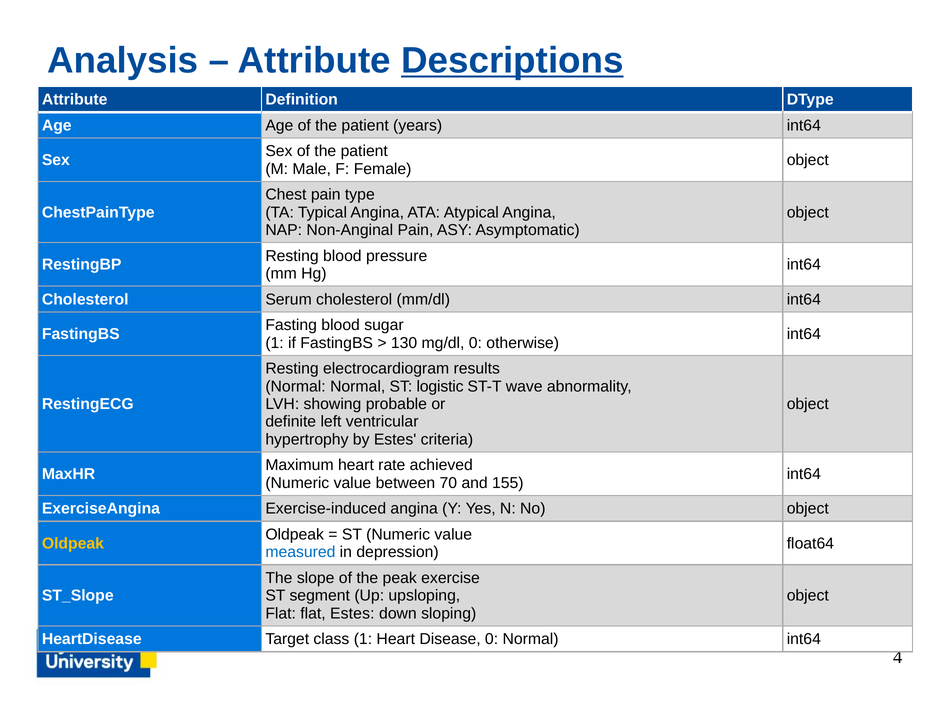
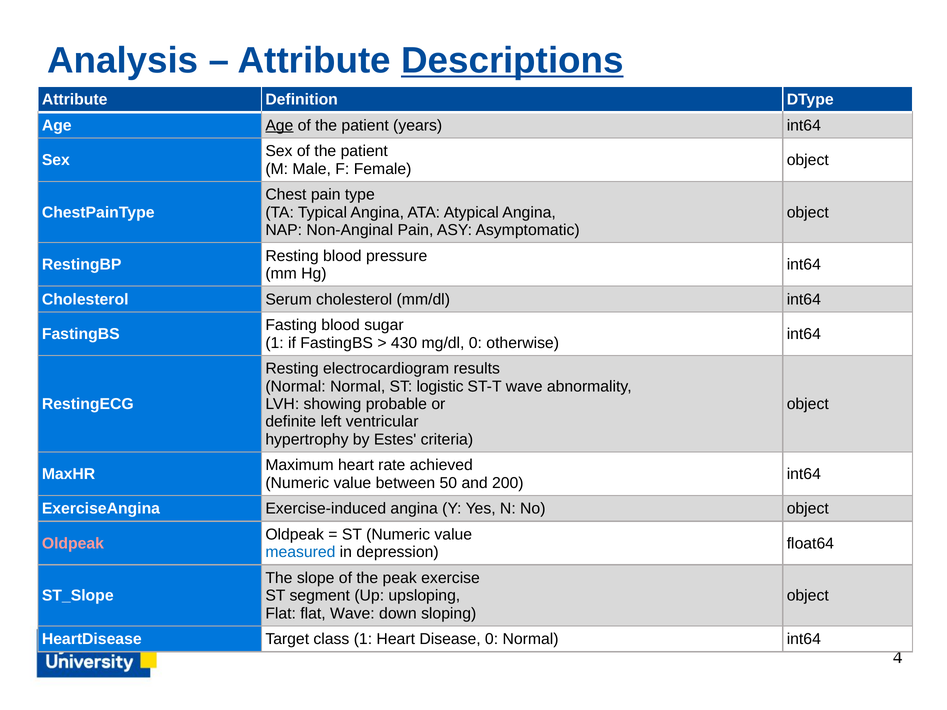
Age at (279, 125) underline: none -> present
130: 130 -> 430
70: 70 -> 50
155: 155 -> 200
Oldpeak at (73, 544) colour: yellow -> pink
flat Estes: Estes -> Wave
